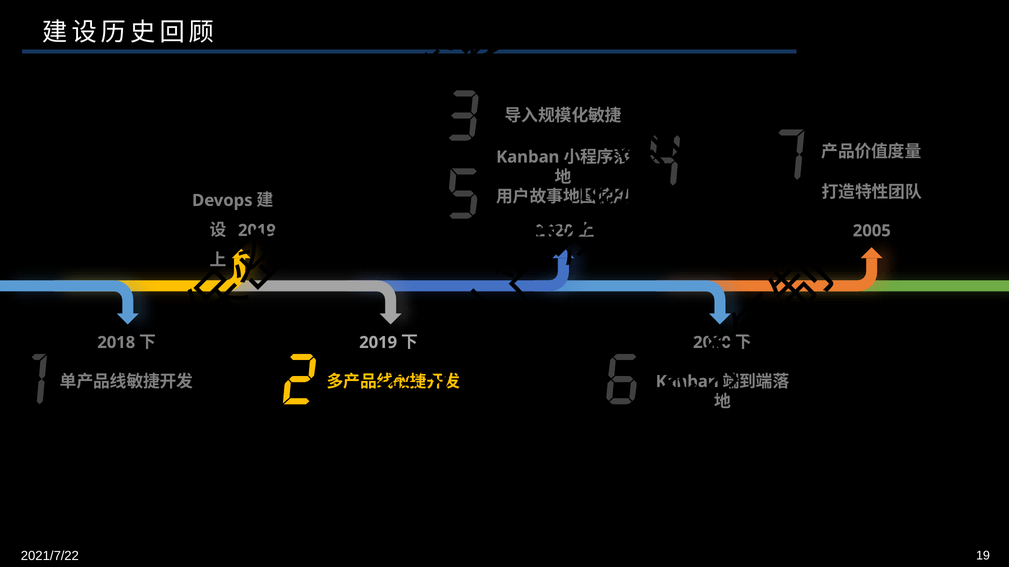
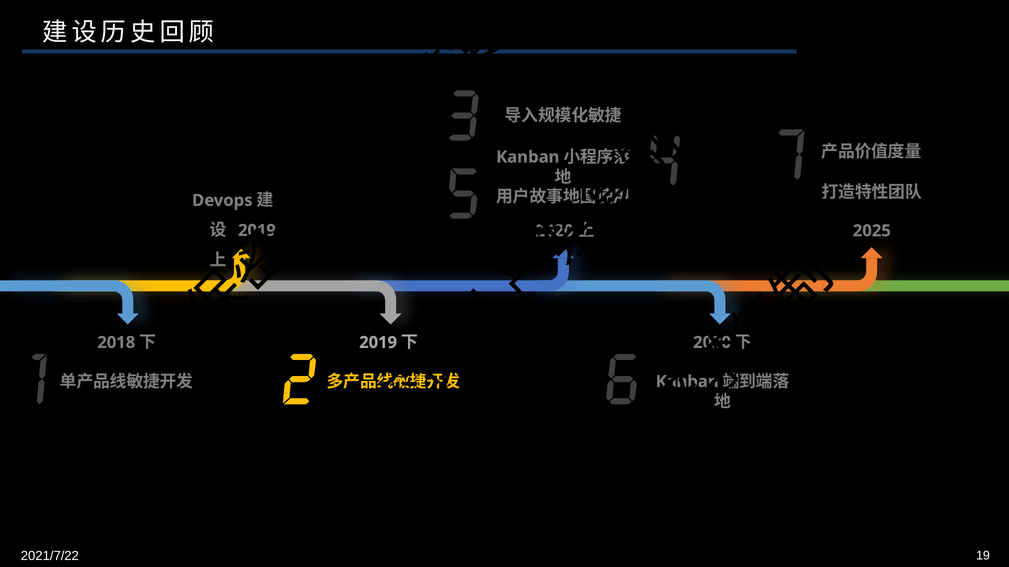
2005: 2005 -> 2025
